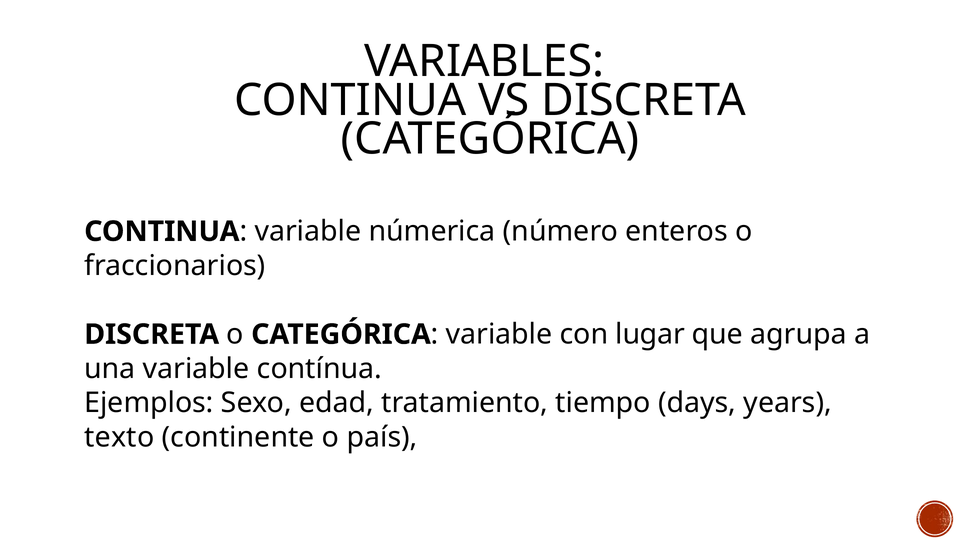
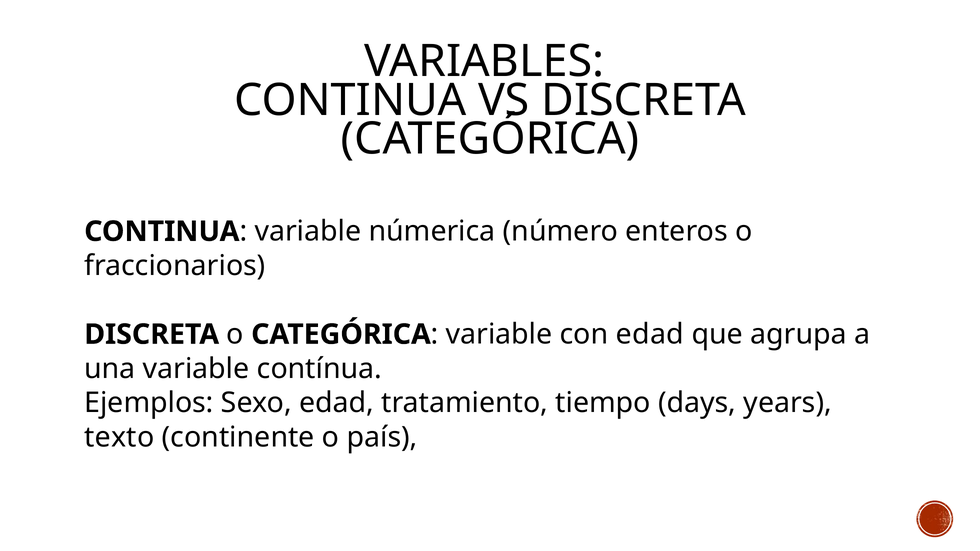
con lugar: lugar -> edad
